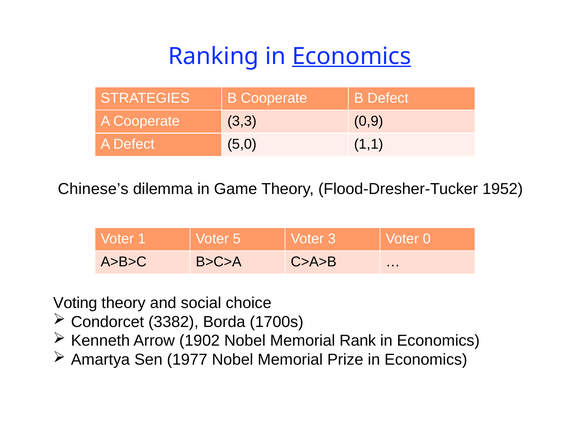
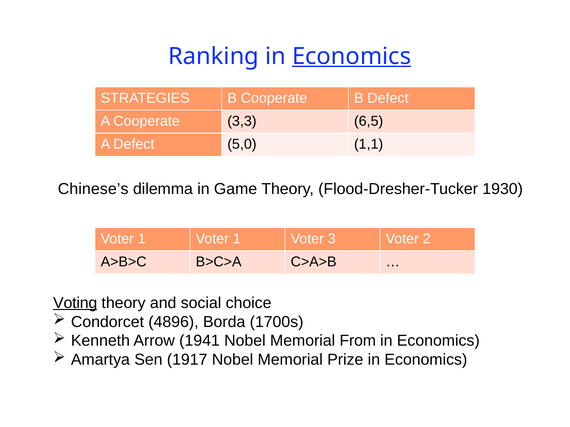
0,9: 0,9 -> 6,5
1952: 1952 -> 1930
1 Voter 5: 5 -> 1
0: 0 -> 2
Voting underline: none -> present
3382: 3382 -> 4896
1902: 1902 -> 1941
Rank: Rank -> From
1977: 1977 -> 1917
